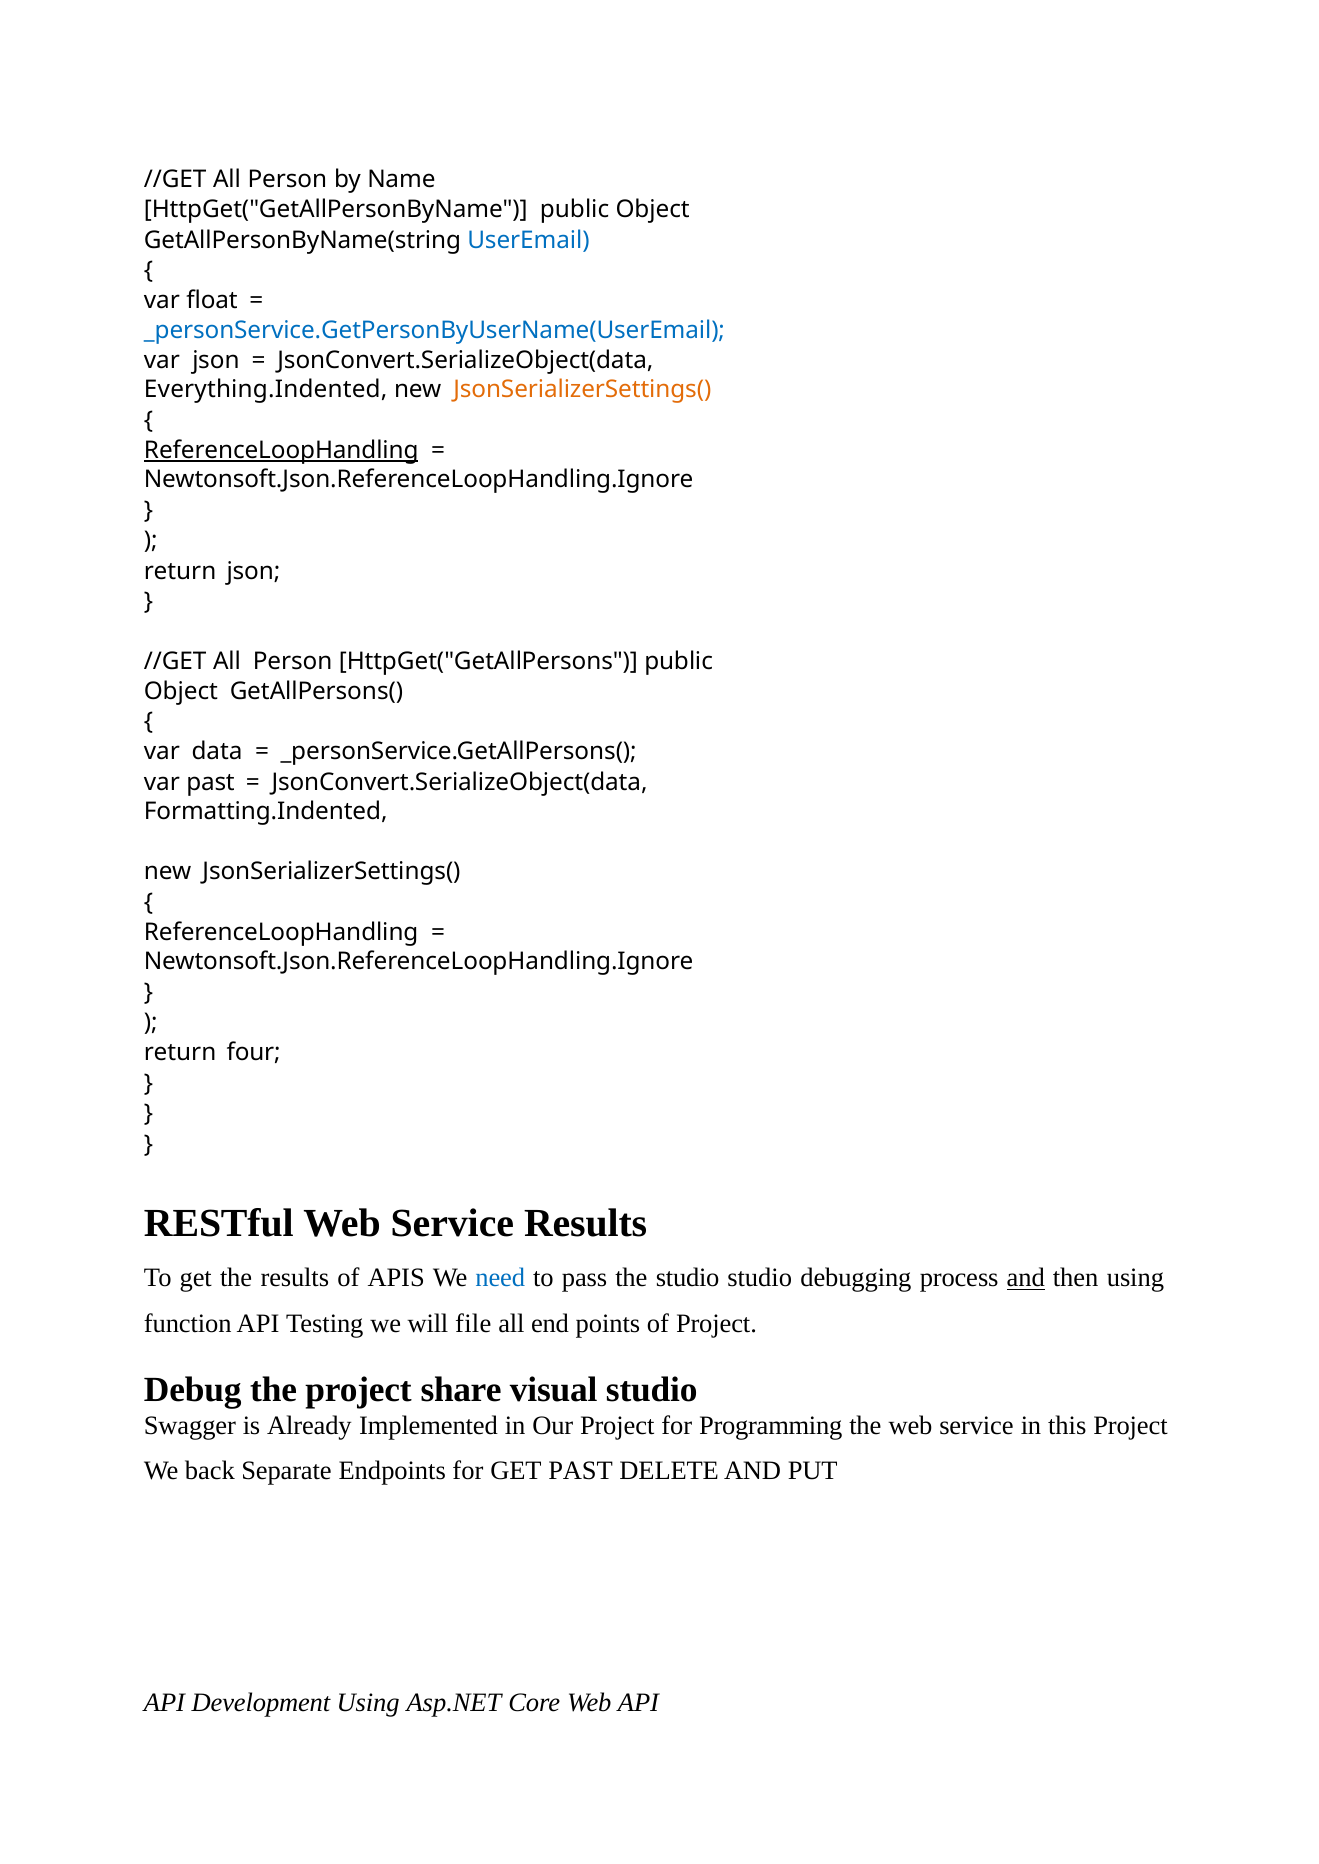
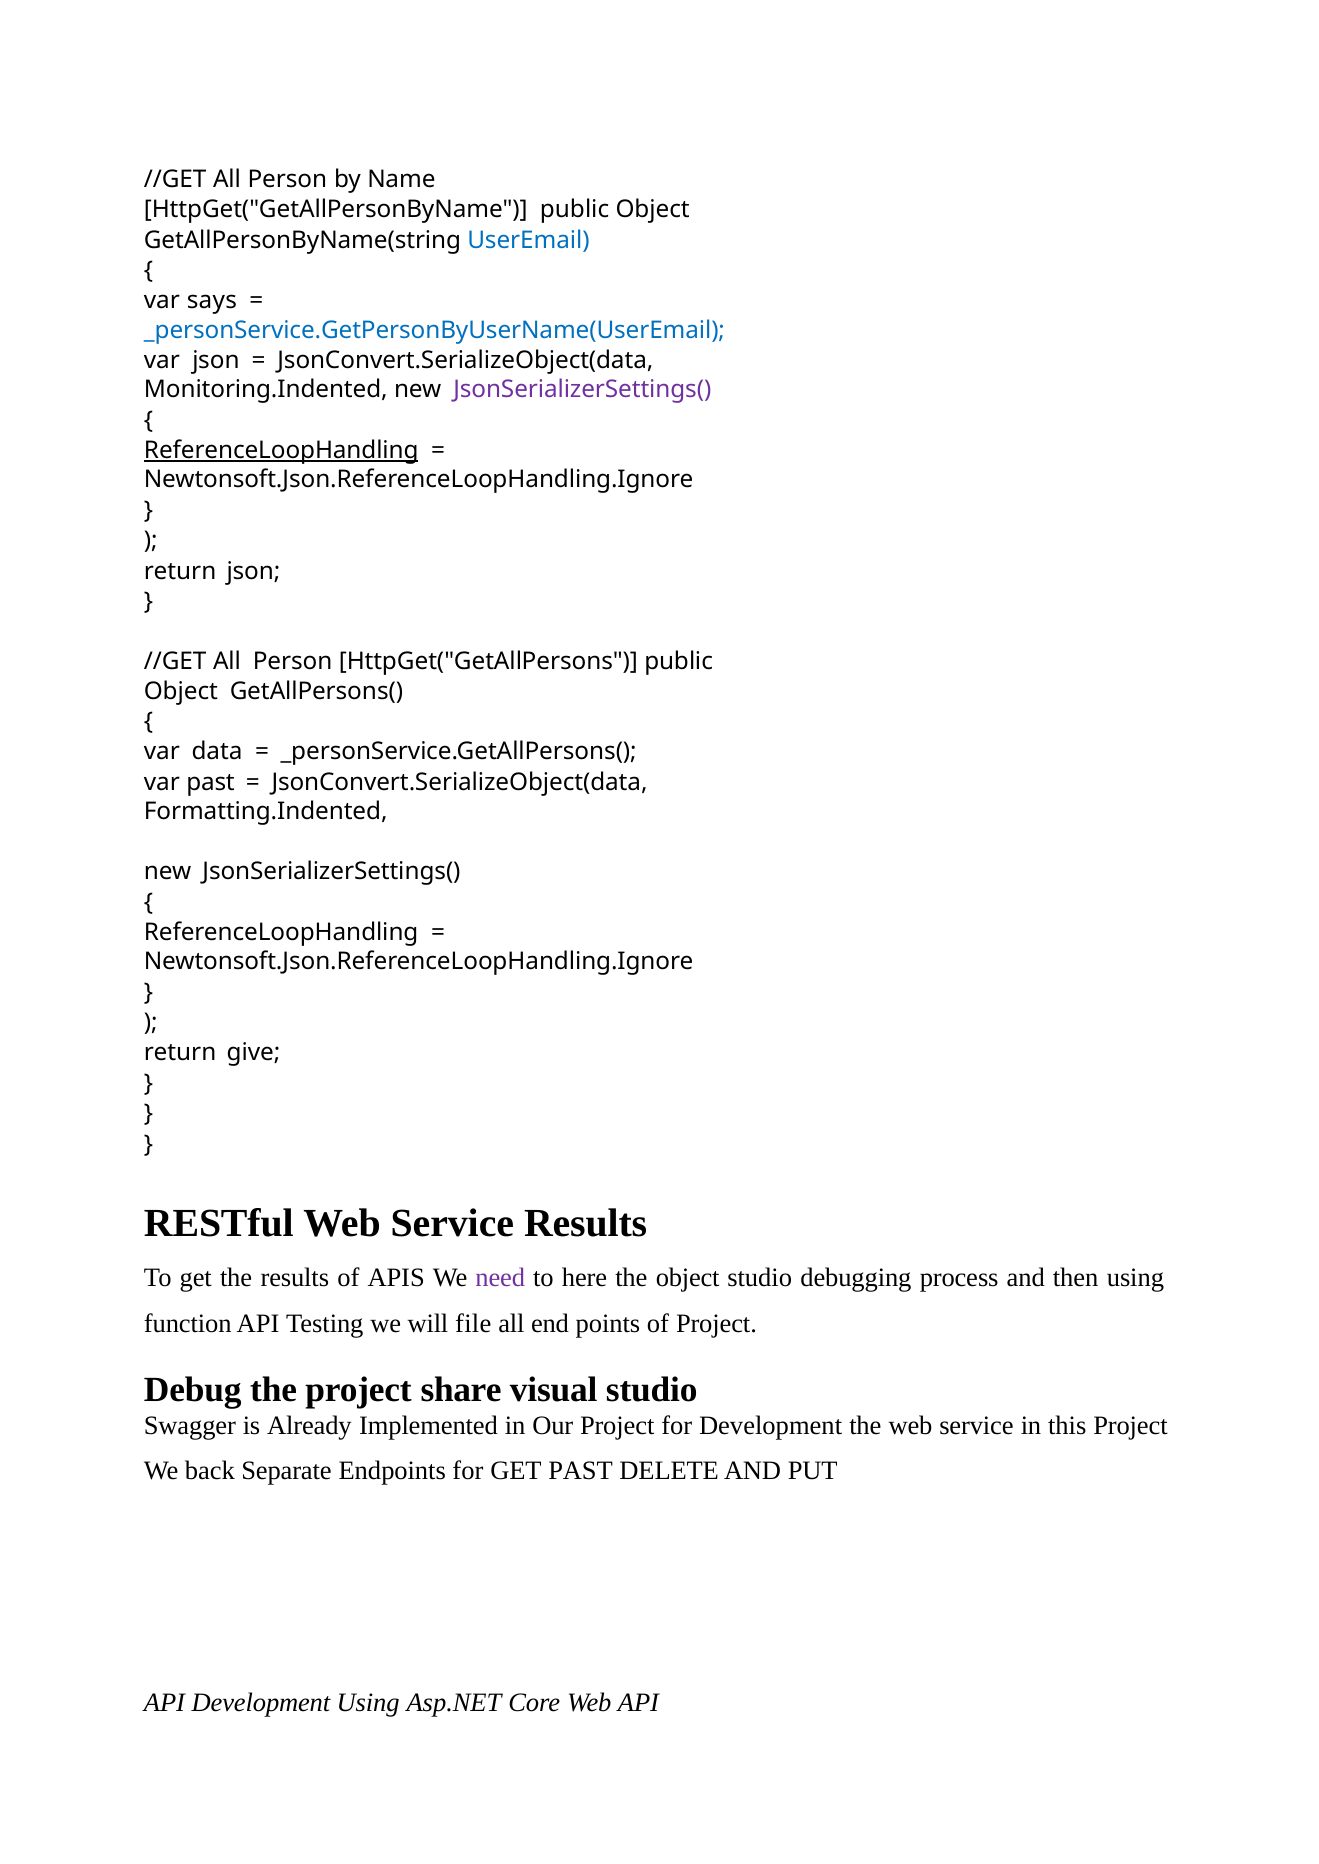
float: float -> says
Everything.Indented: Everything.Indented -> Monitoring.Indented
JsonSerializerSettings( at (582, 390) colour: orange -> purple
four: four -> give
need colour: blue -> purple
pass: pass -> here
the studio: studio -> object
and at (1026, 1278) underline: present -> none
for Programming: Programming -> Development
